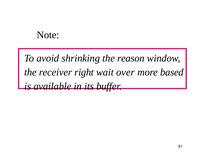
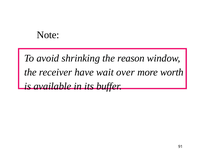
right: right -> have
based: based -> worth
